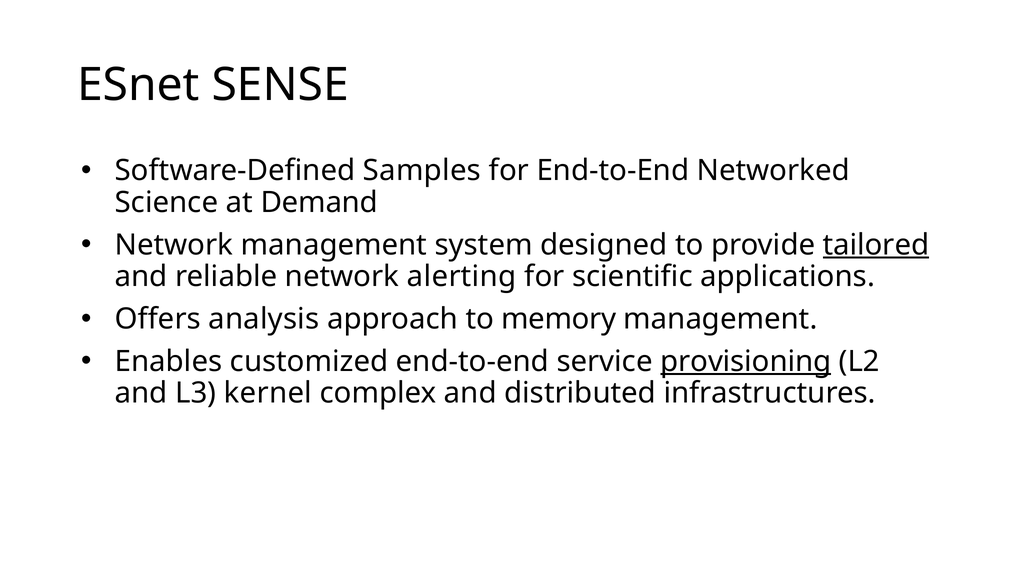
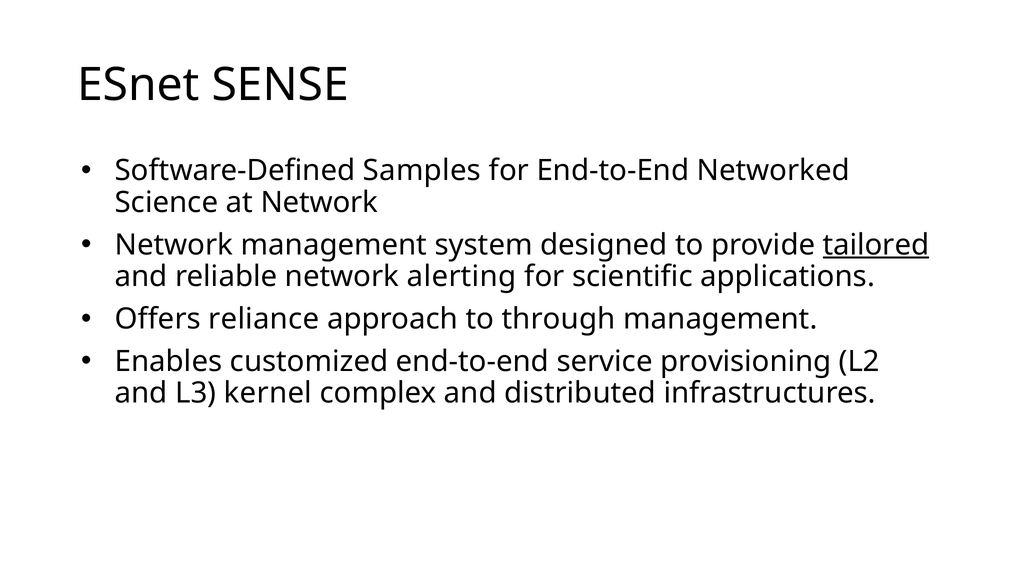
at Demand: Demand -> Network
analysis: analysis -> reliance
memory: memory -> through
provisioning underline: present -> none
